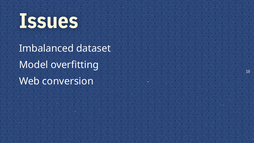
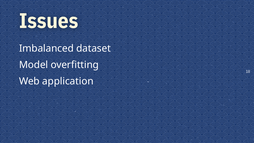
conversion: conversion -> application
